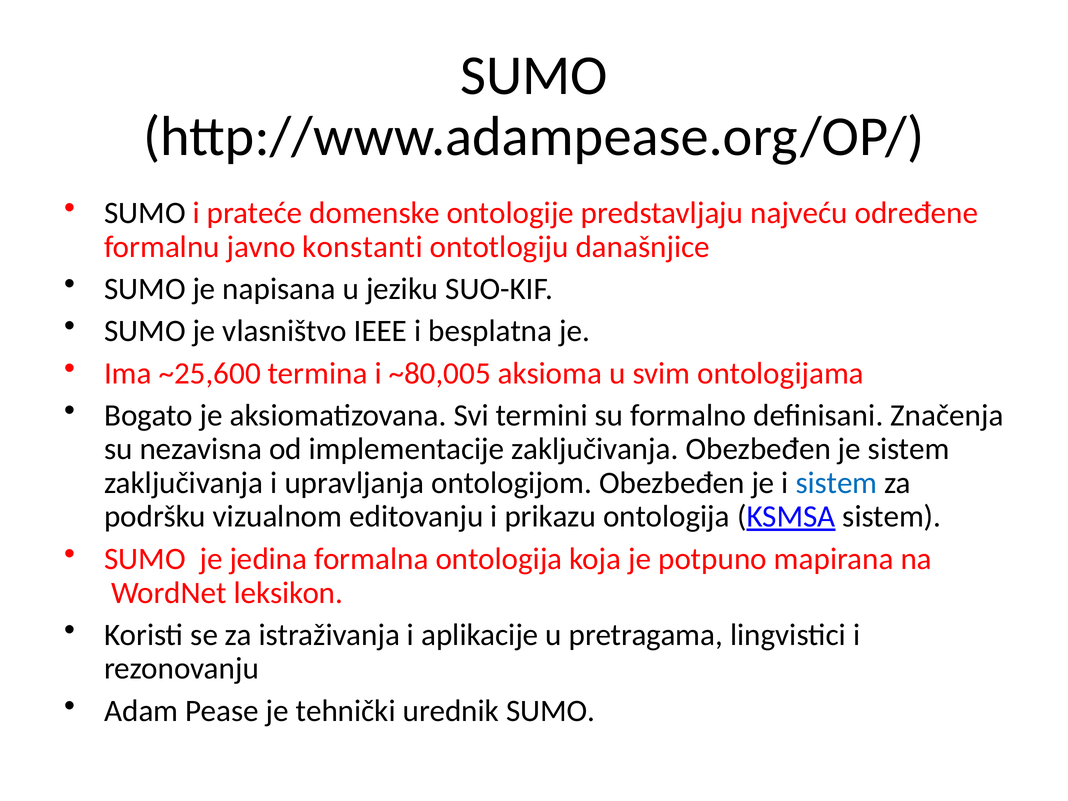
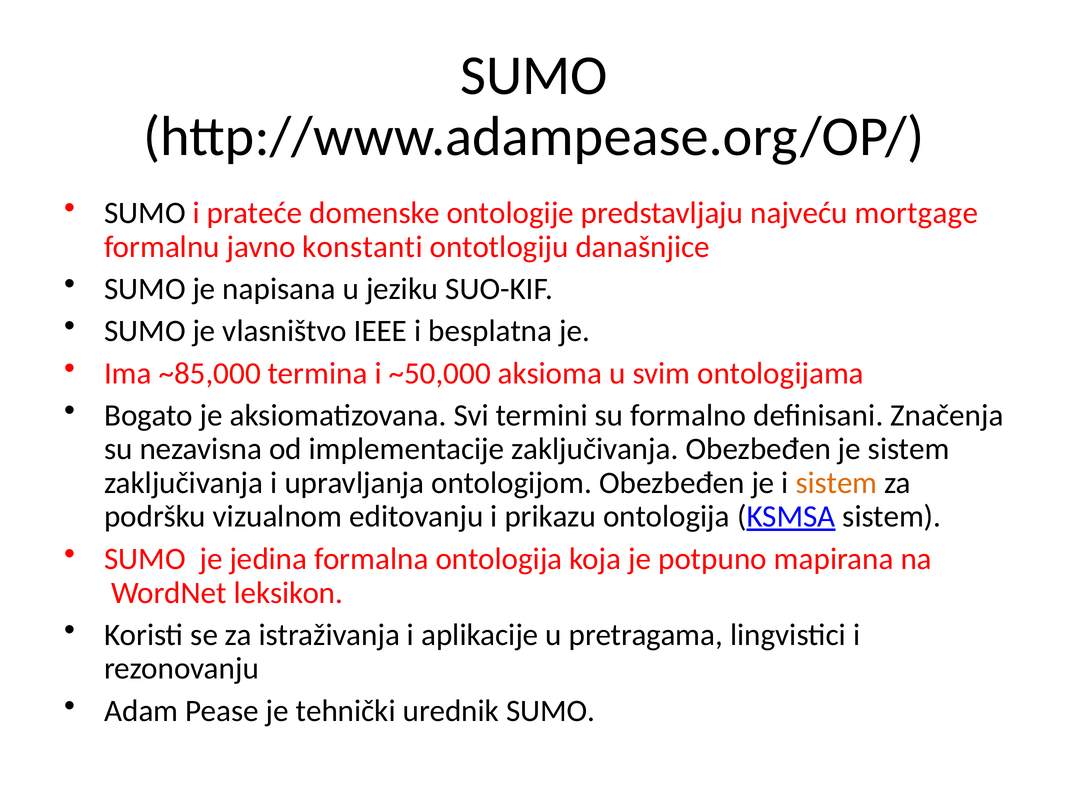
određene: određene -> mortgage
~25,600: ~25,600 -> ~85,000
~80,005: ~80,005 -> ~50,000
sistem at (836, 483) colour: blue -> orange
